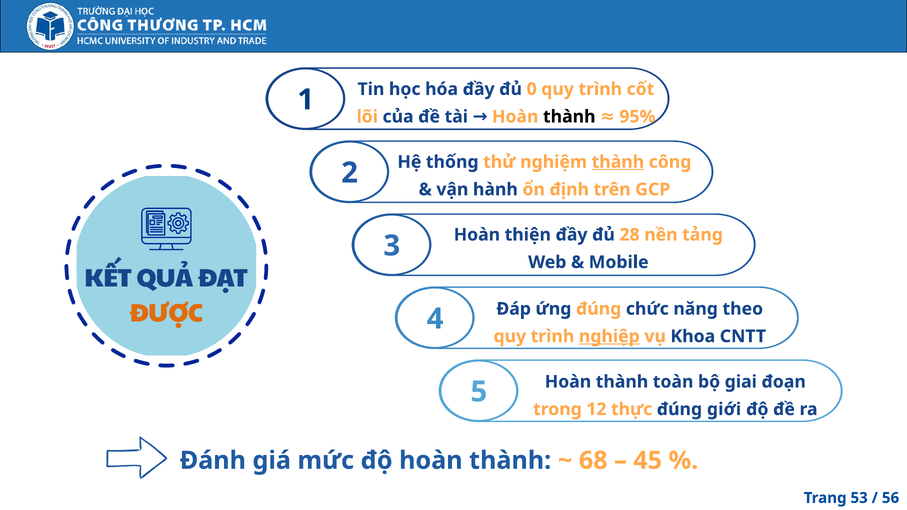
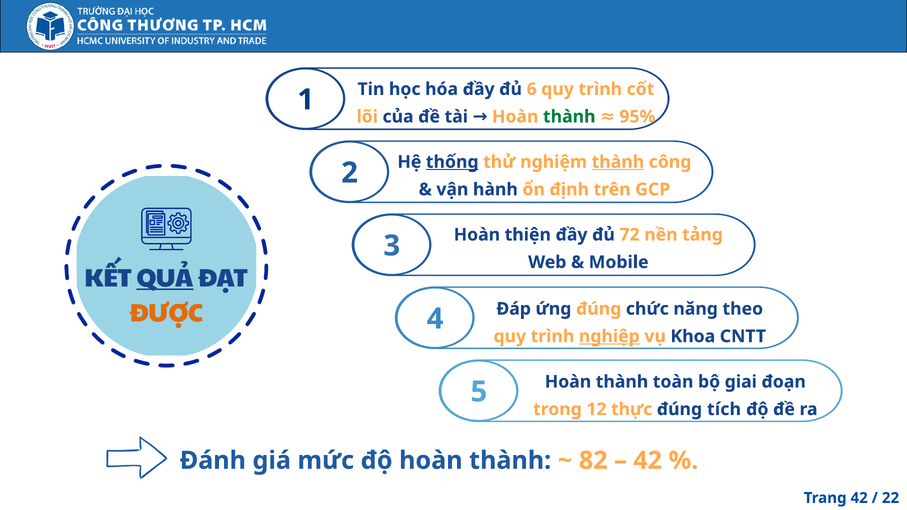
0: 0 -> 6
thành at (569, 117) colour: black -> green
thống underline: none -> present
28: 28 -> 72
QUẢ underline: none -> present
giới: giới -> tích
68: 68 -> 82
45 at (648, 461): 45 -> 42
Trang 53: 53 -> 42
56: 56 -> 22
